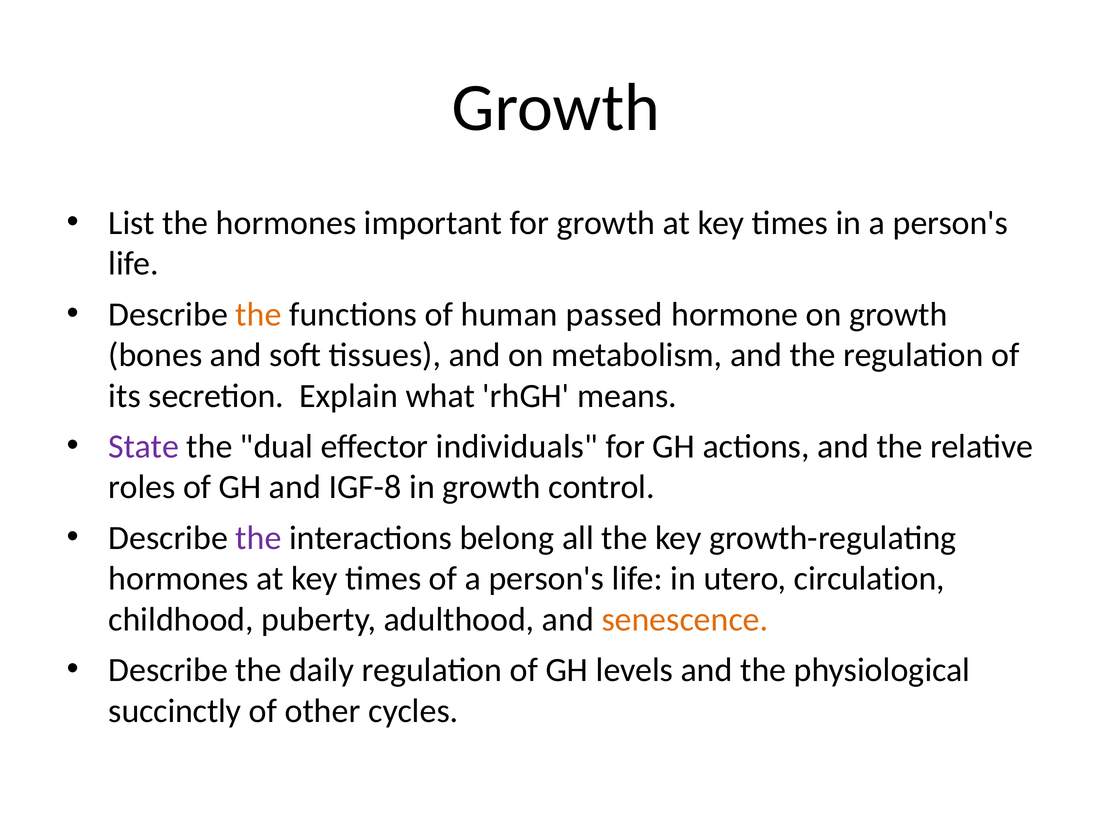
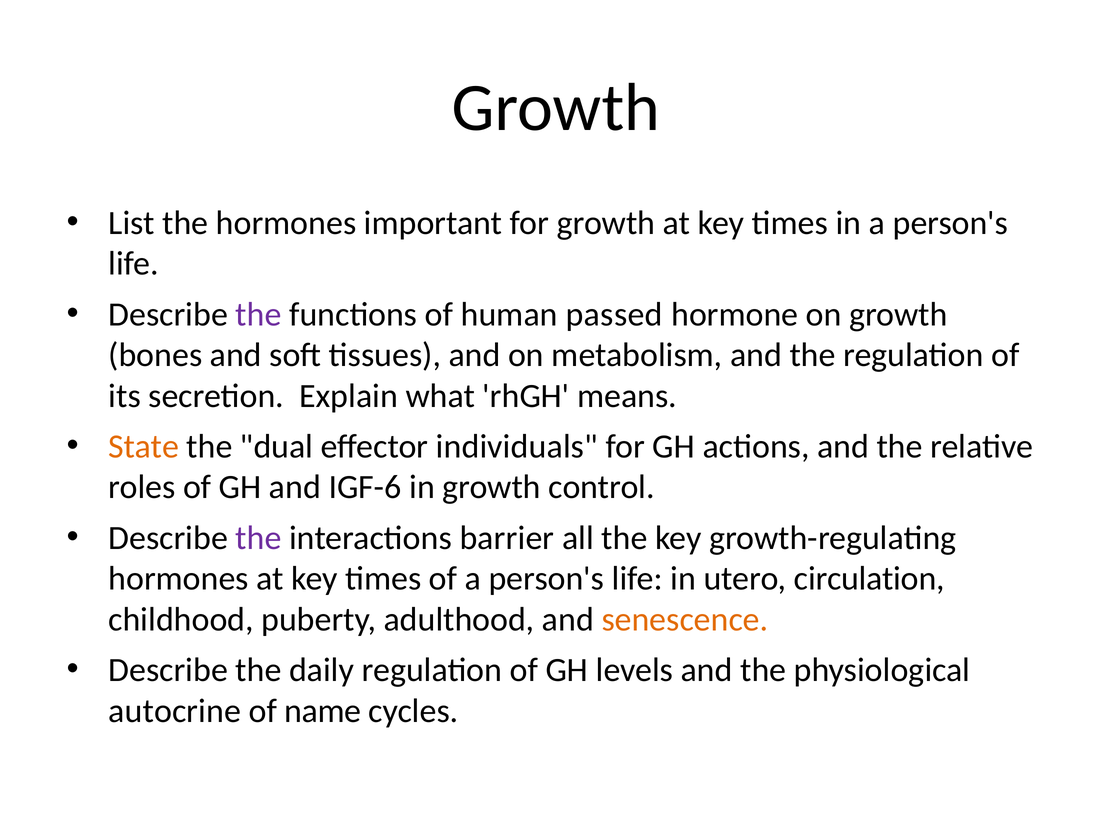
the at (259, 314) colour: orange -> purple
State colour: purple -> orange
IGF-8: IGF-8 -> IGF-6
belong: belong -> barrier
succinctly: succinctly -> autocrine
other: other -> name
